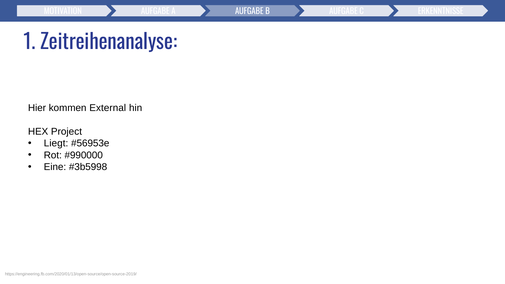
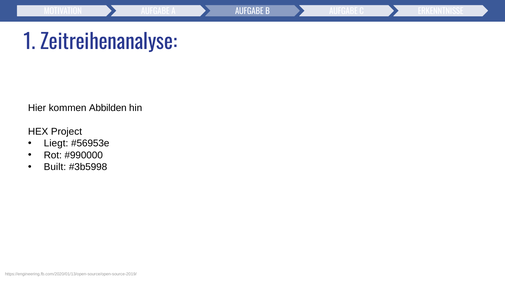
External: External -> Abbilden
Eine: Eine -> Built
